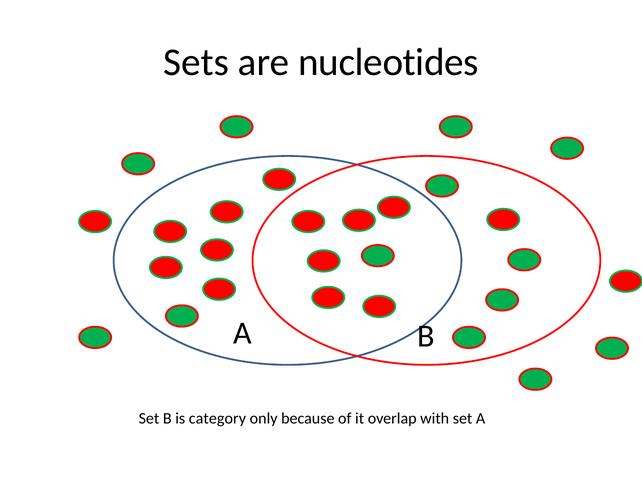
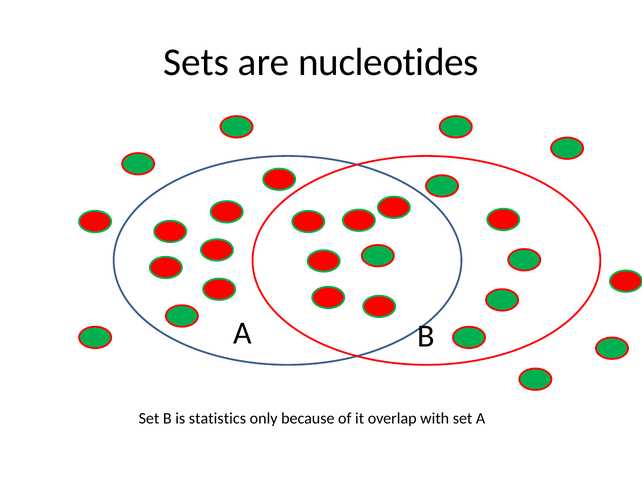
category: category -> statistics
